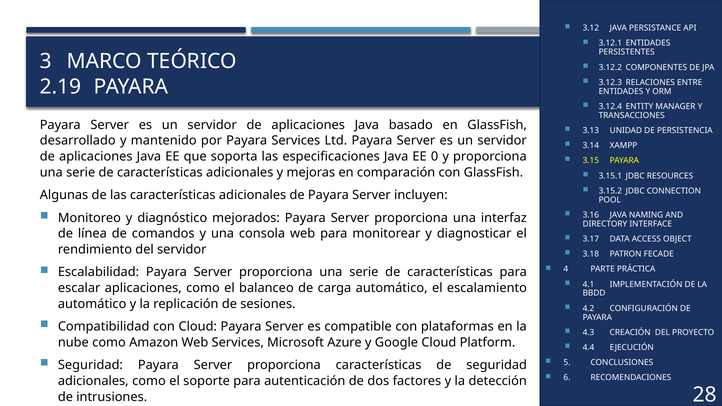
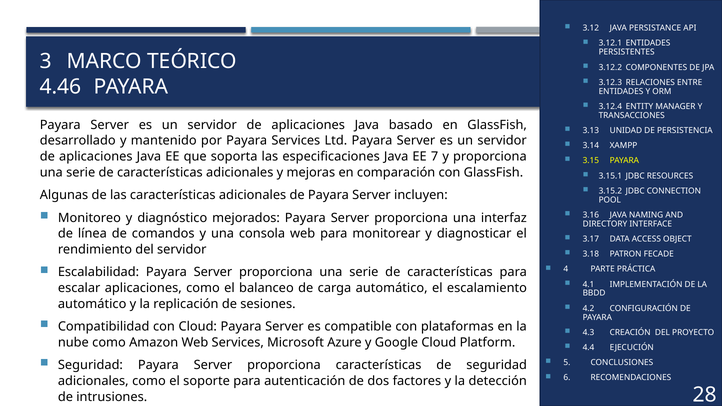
2.19: 2.19 -> 4.46
0: 0 -> 7
